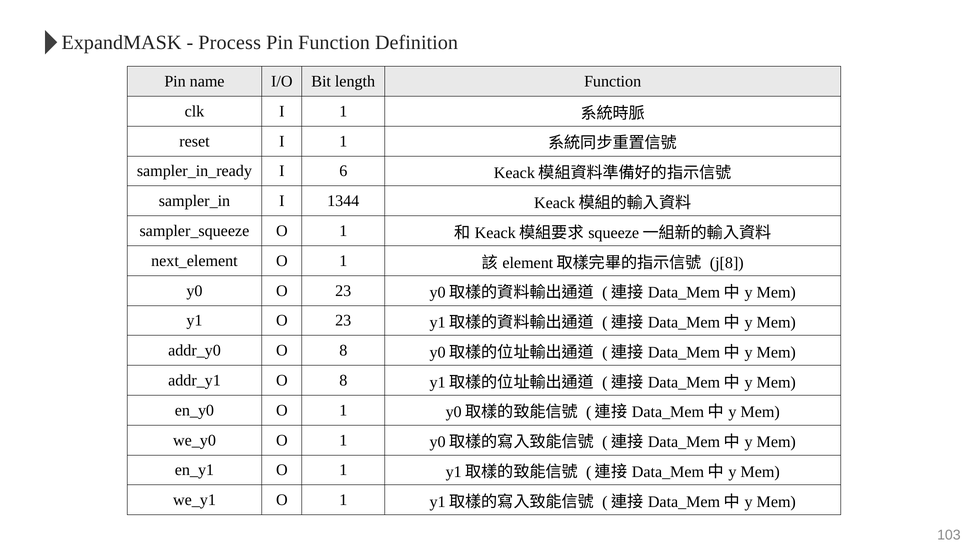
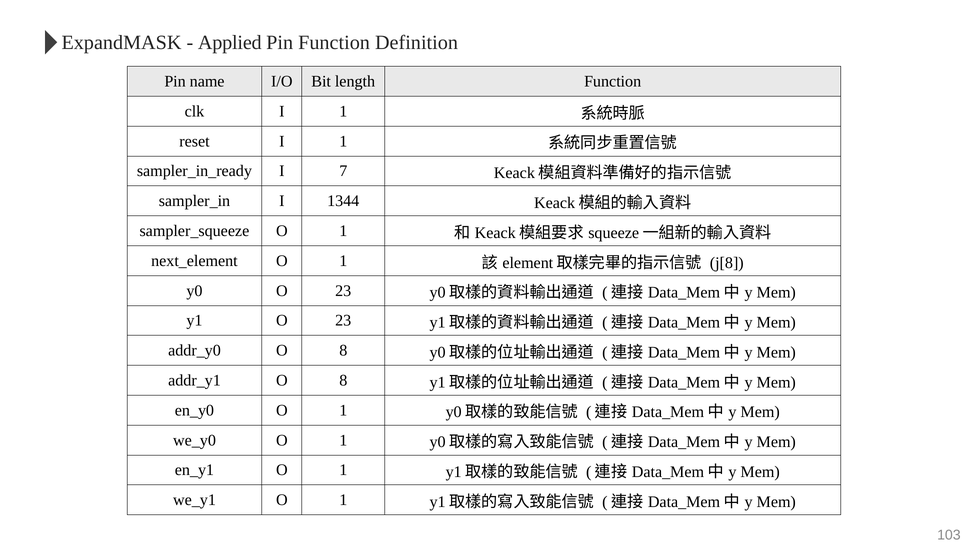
Process: Process -> Applied
6: 6 -> 7
